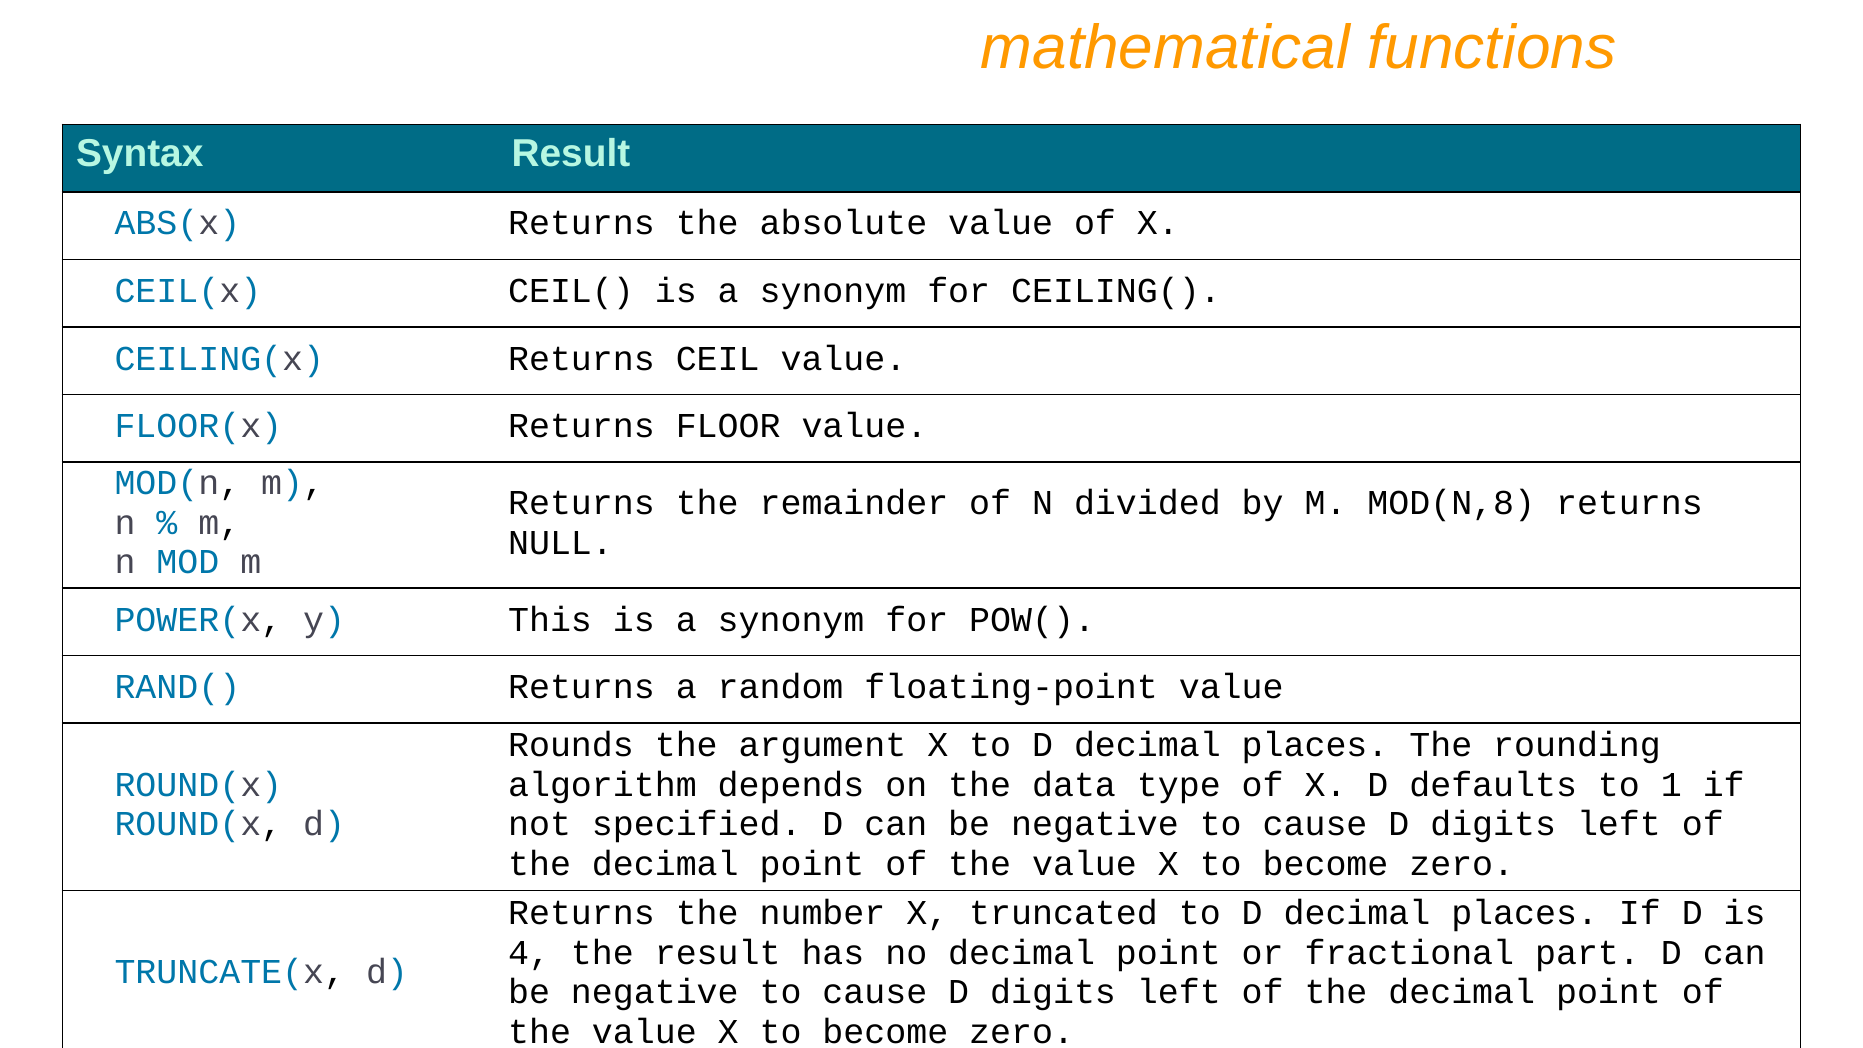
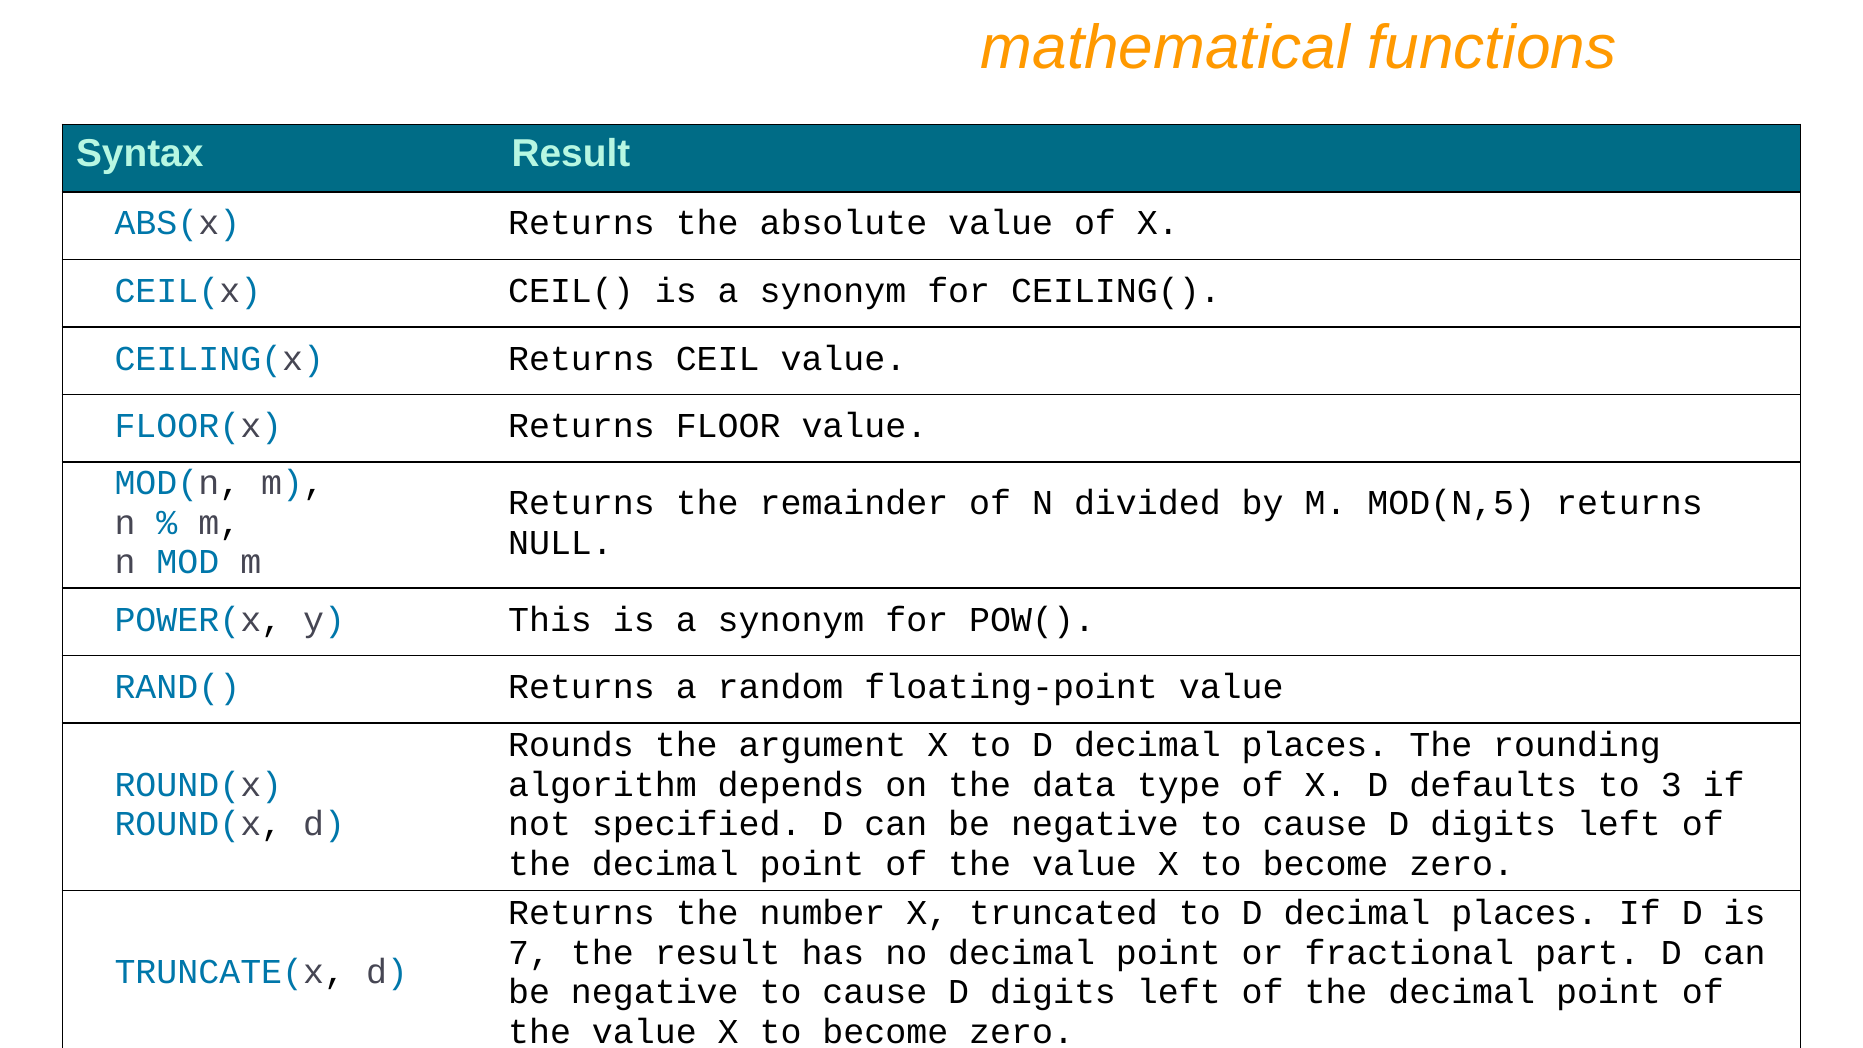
MOD(N,8: MOD(N,8 -> MOD(N,5
1: 1 -> 3
4: 4 -> 7
